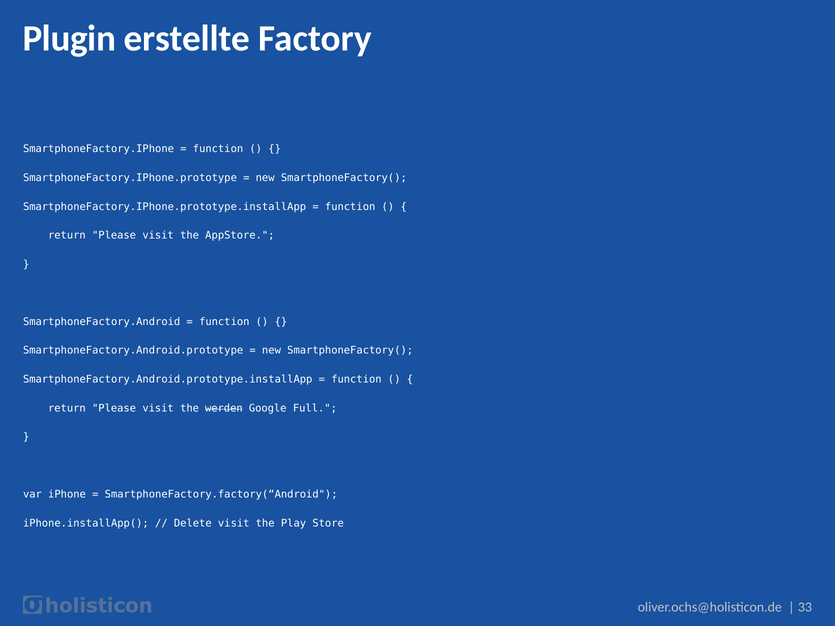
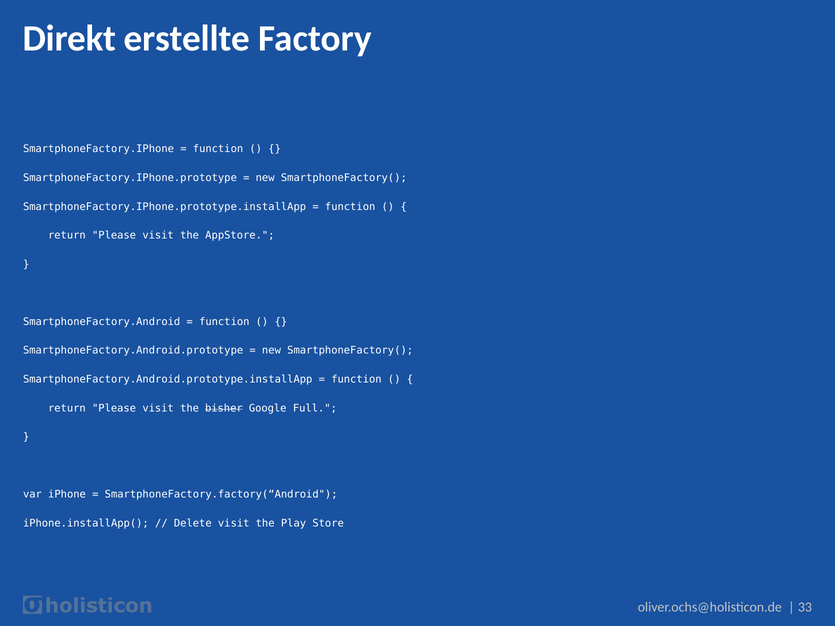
Plugin: Plugin -> Direkt
werden: werden -> bisher
